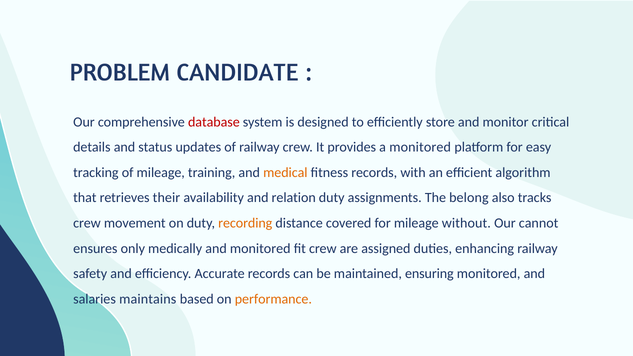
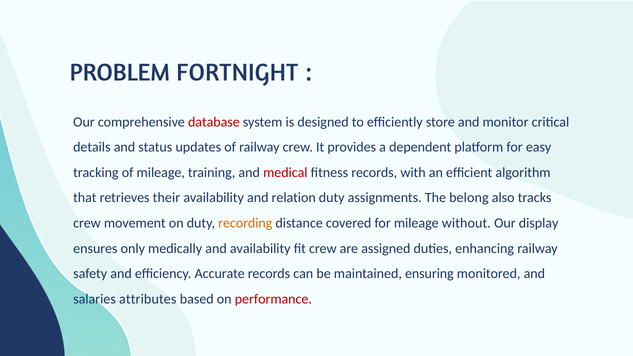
CANDIDATE: CANDIDATE -> FORTNIGHT
a monitored: monitored -> dependent
medical colour: orange -> red
cannot: cannot -> display
and monitored: monitored -> availability
maintains: maintains -> attributes
performance colour: orange -> red
